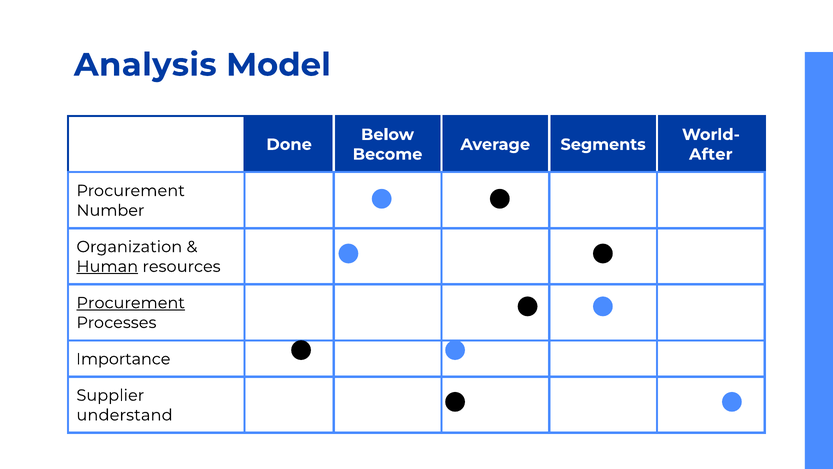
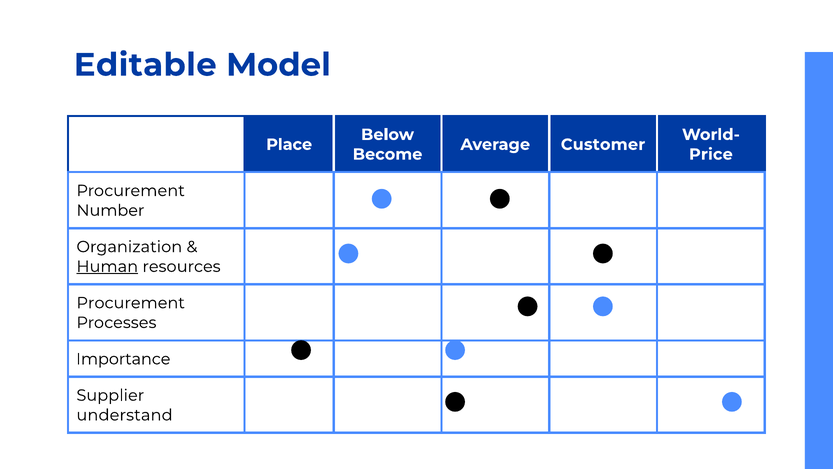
Analysis: Analysis -> Editable
Done: Done -> Place
Segments: Segments -> Customer
After: After -> Price
Procurement at (131, 303) underline: present -> none
